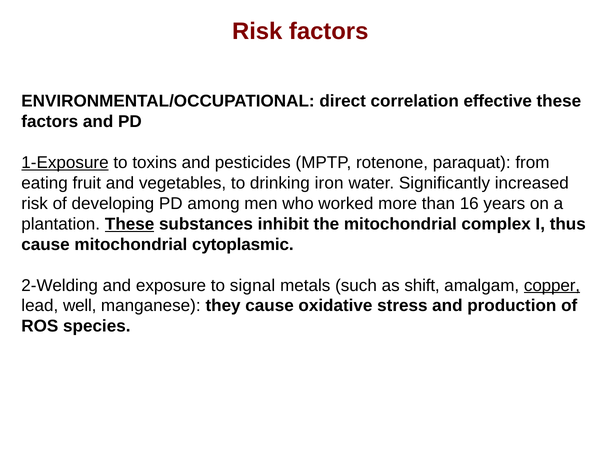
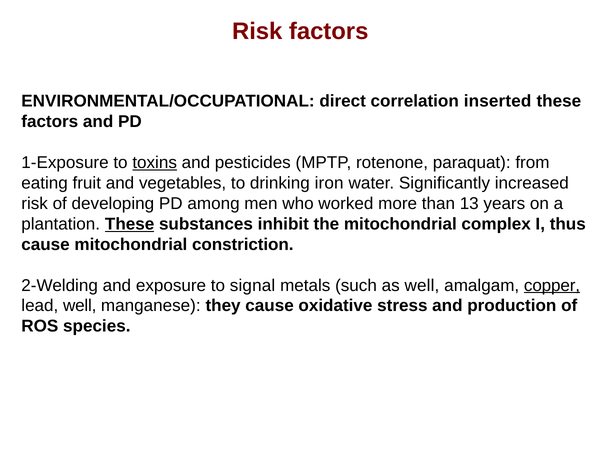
effective: effective -> inserted
1-Exposure underline: present -> none
toxins underline: none -> present
16: 16 -> 13
cytoplasmic: cytoplasmic -> constriction
as shift: shift -> well
